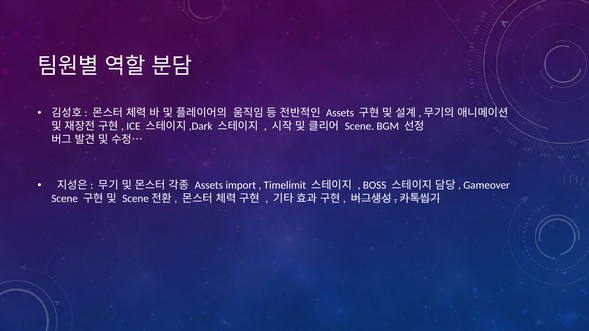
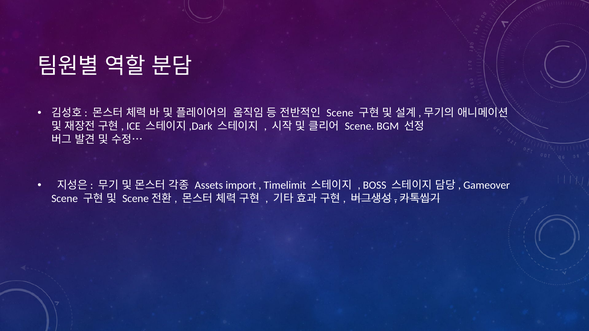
Assets at (340, 113): Assets -> Scene
